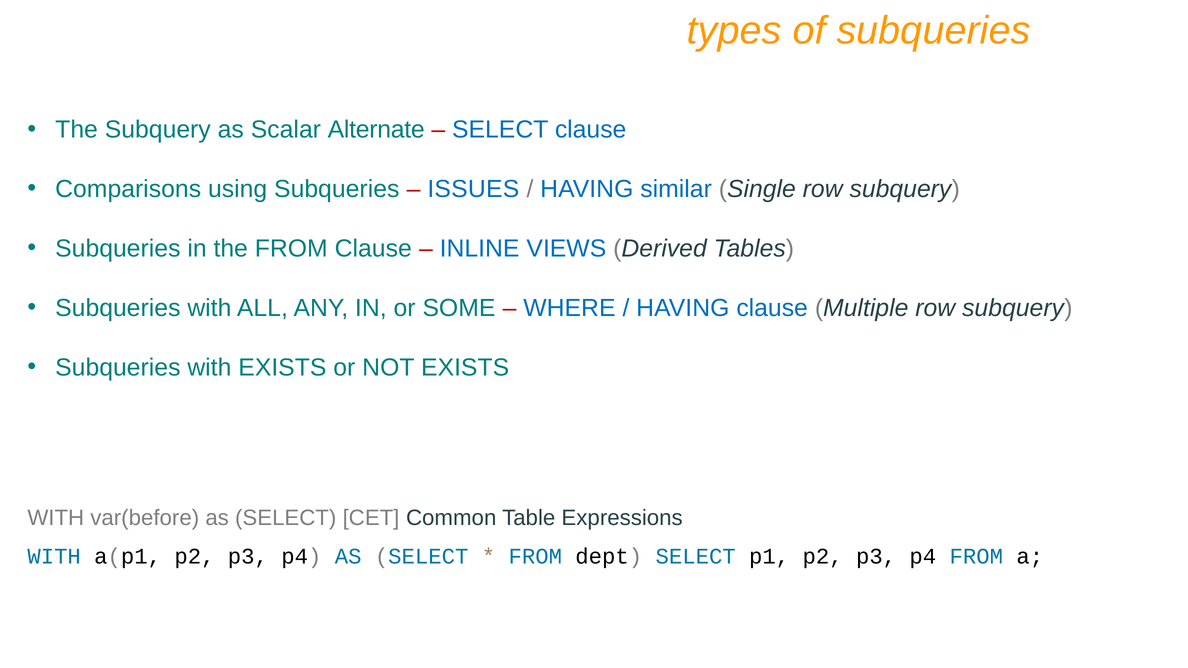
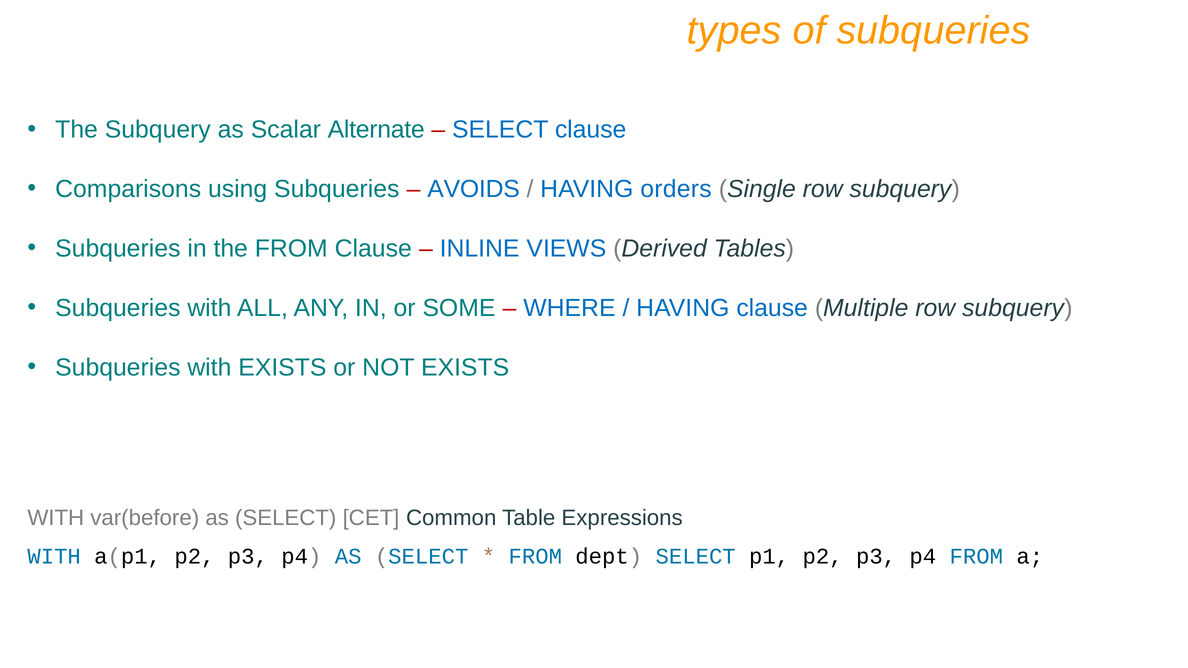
ISSUES: ISSUES -> AVOIDS
similar: similar -> orders
